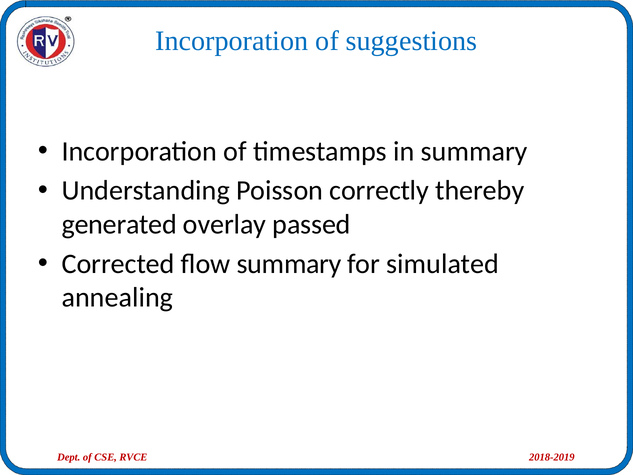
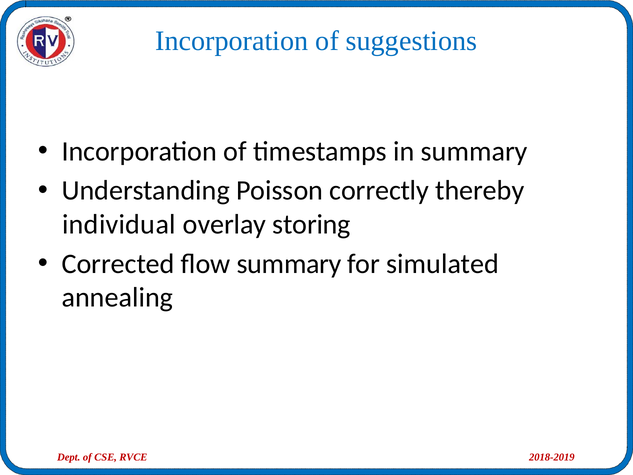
generated: generated -> individual
passed: passed -> storing
